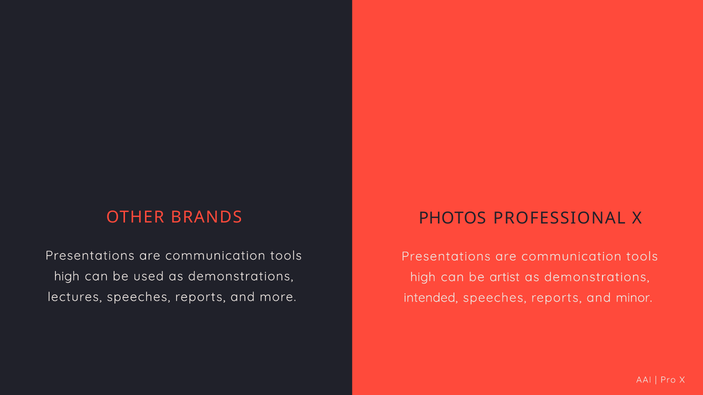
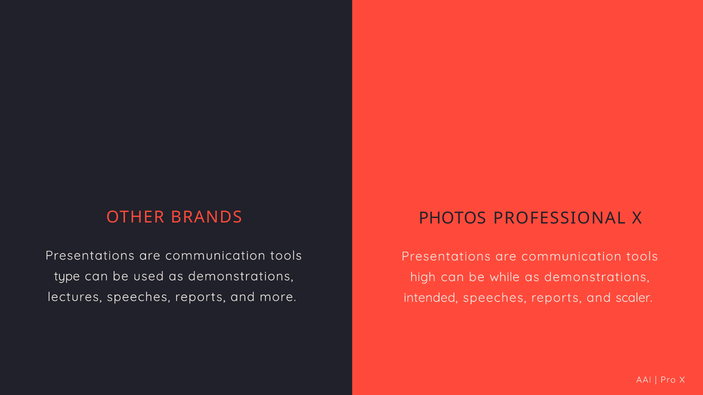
high at (67, 277): high -> type
artist: artist -> while
minor: minor -> scaler
